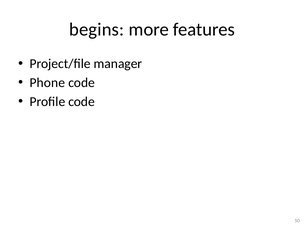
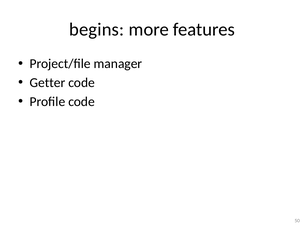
Phone: Phone -> Getter
